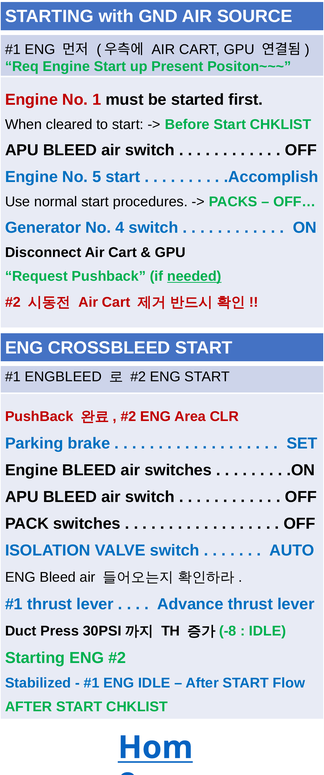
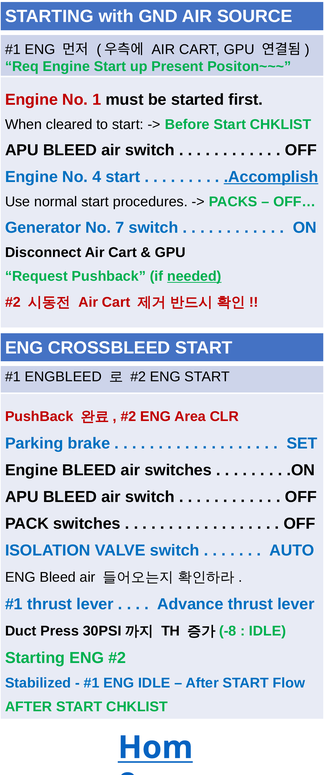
5: 5 -> 4
.Accomplish underline: none -> present
4: 4 -> 7
